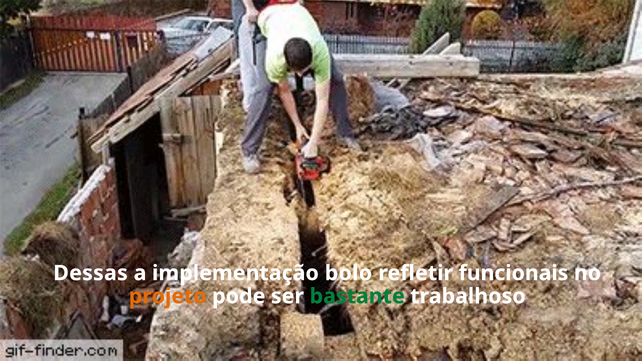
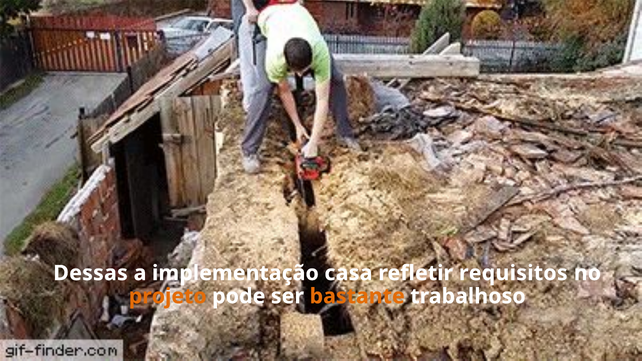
bolo: bolo -> casa
funcionais: funcionais -> requisitos
bastante colour: green -> orange
